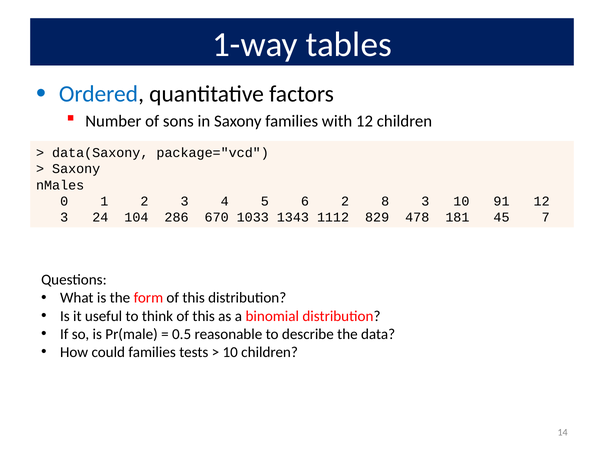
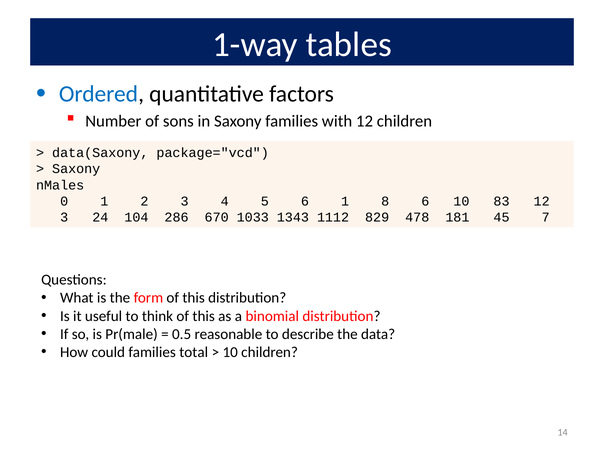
6 2: 2 -> 1
8 3: 3 -> 6
91: 91 -> 83
tests: tests -> total
